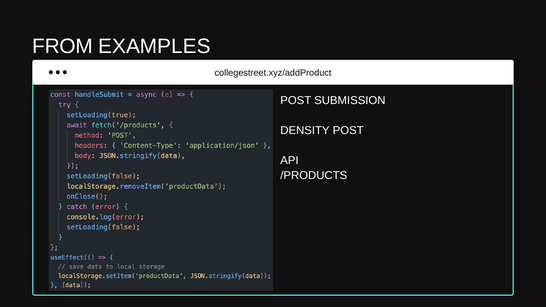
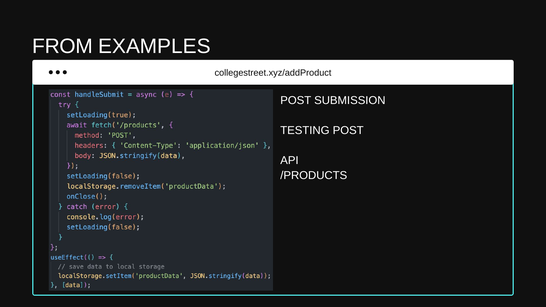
DENSITY: DENSITY -> TESTING
